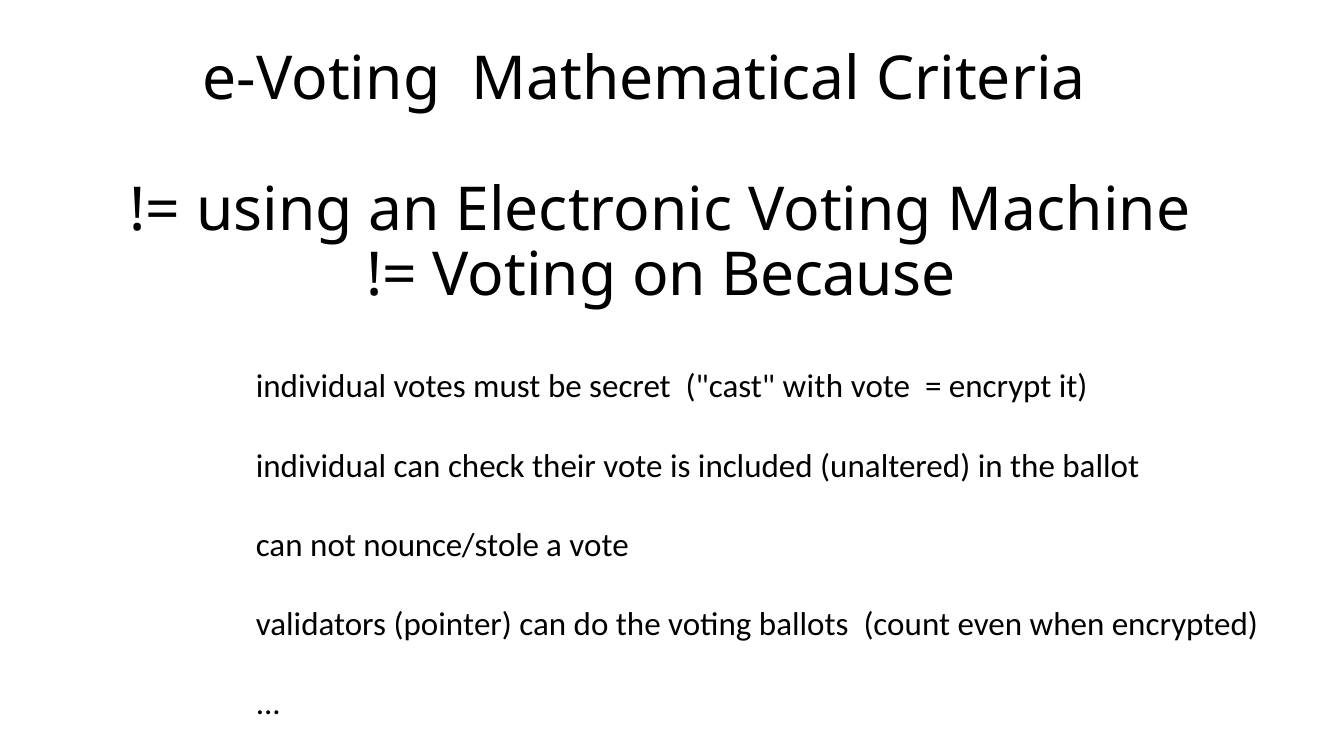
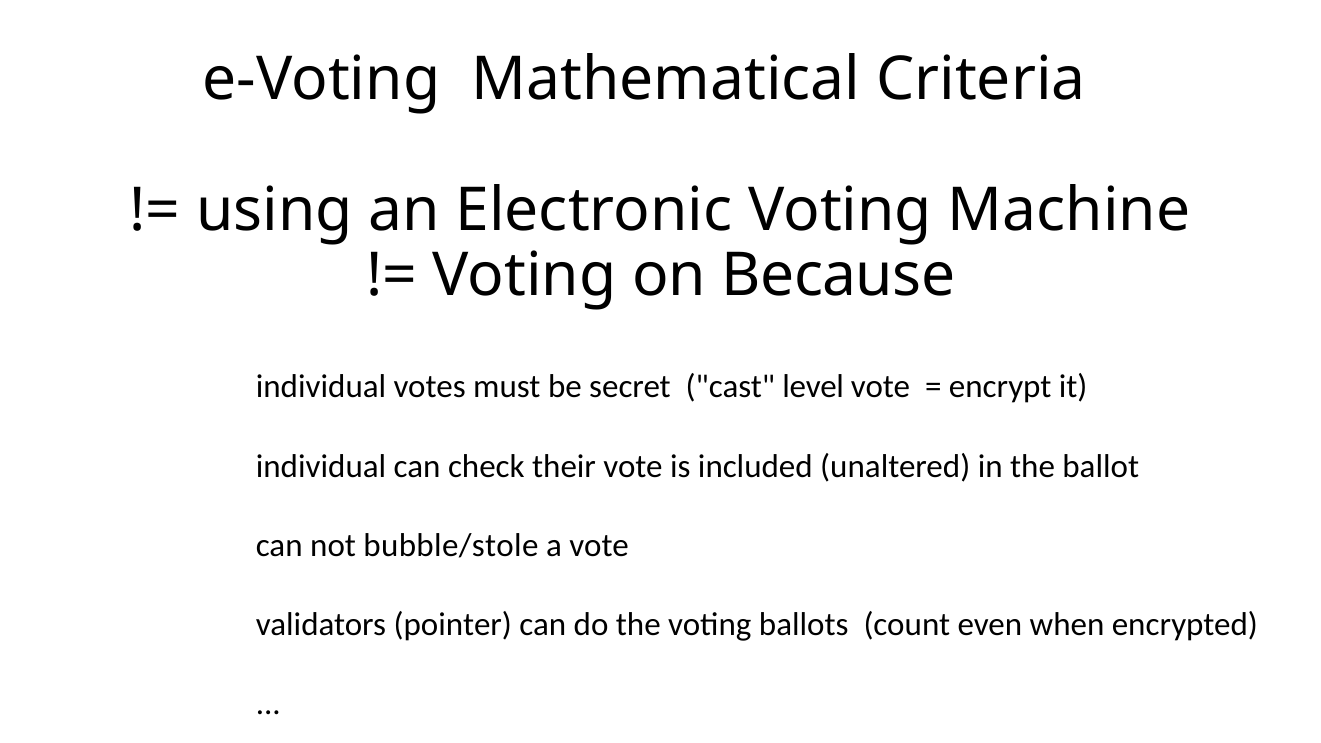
with: with -> level
nounce/stole: nounce/stole -> bubble/stole
